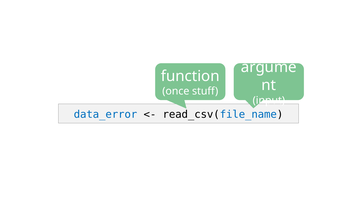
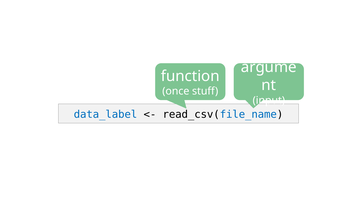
data_error: data_error -> data_label
